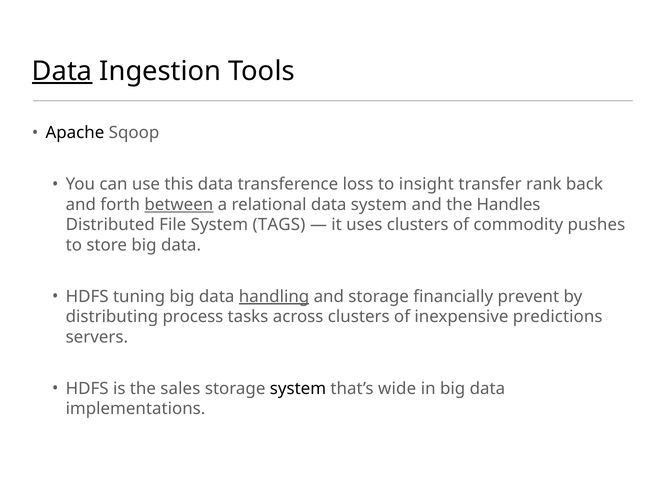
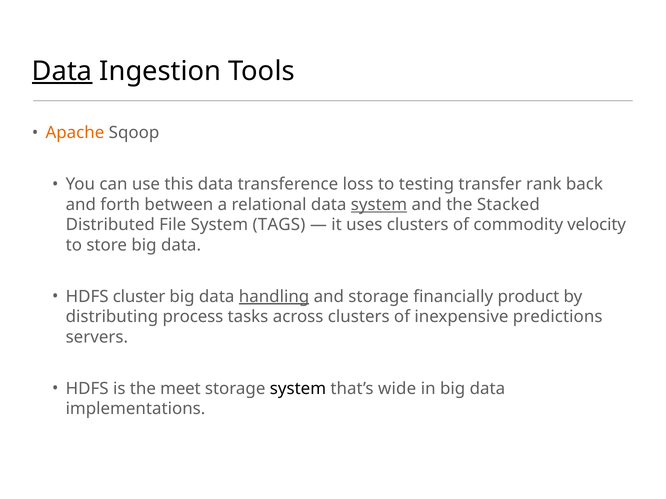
Apache colour: black -> orange
insight: insight -> testing
between underline: present -> none
system at (379, 205) underline: none -> present
Handles: Handles -> Stacked
pushes: pushes -> velocity
tuning: tuning -> cluster
prevent: prevent -> product
sales: sales -> meet
